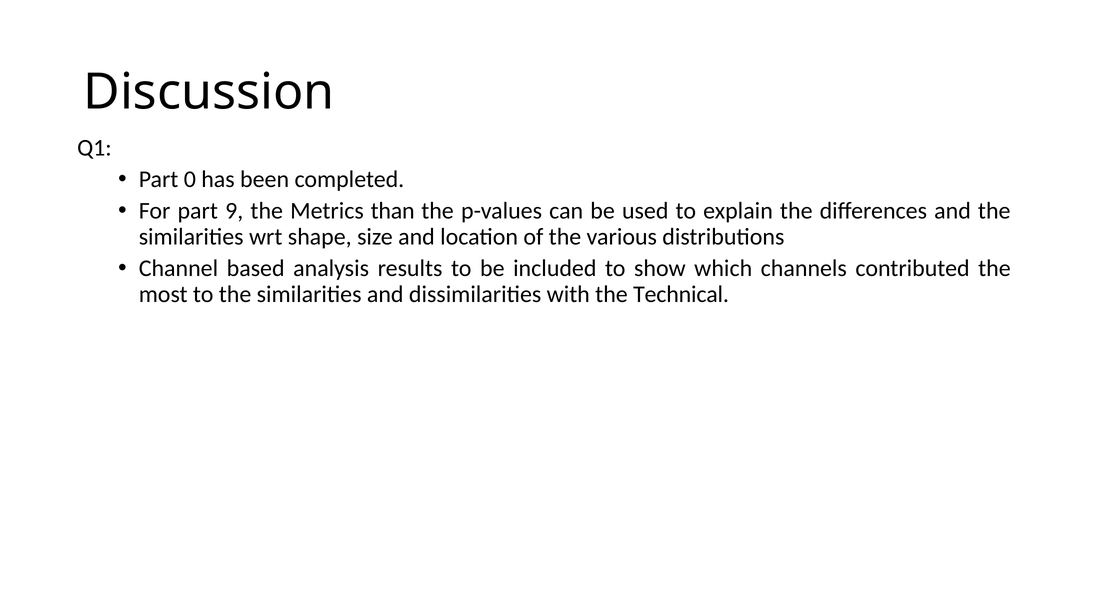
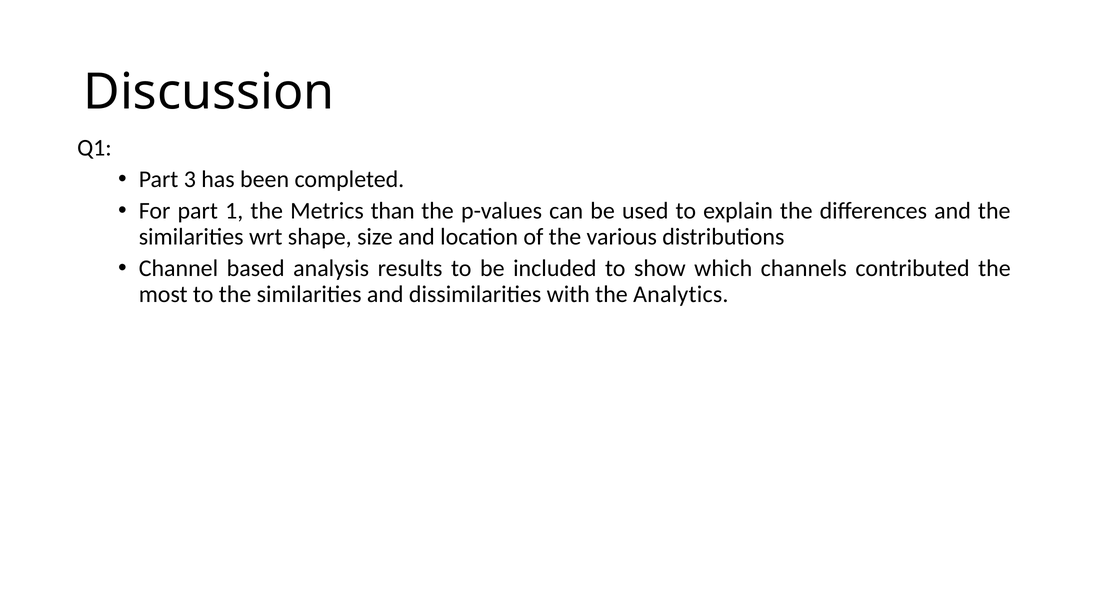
0: 0 -> 3
9: 9 -> 1
Technical: Technical -> Analytics
